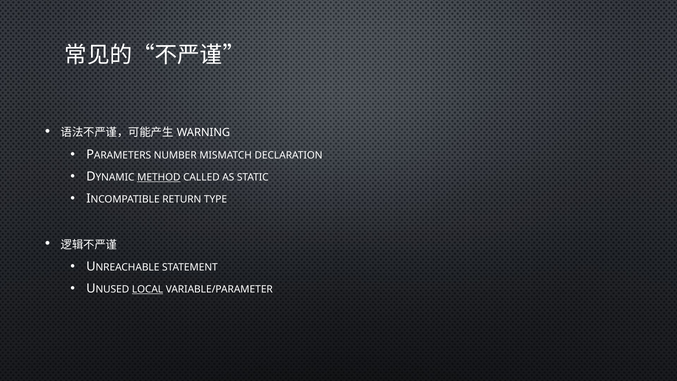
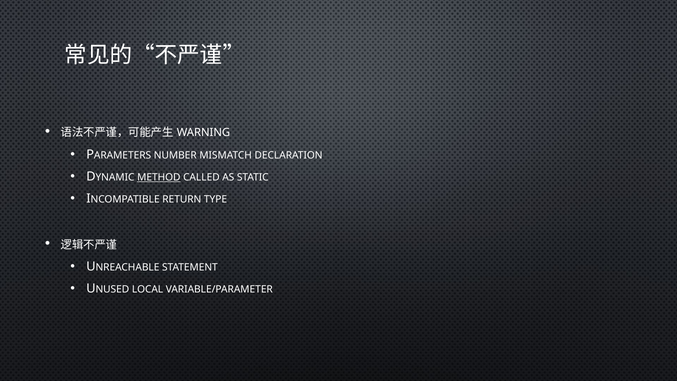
LOCAL underline: present -> none
